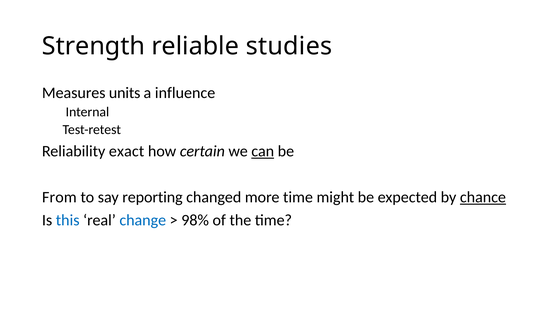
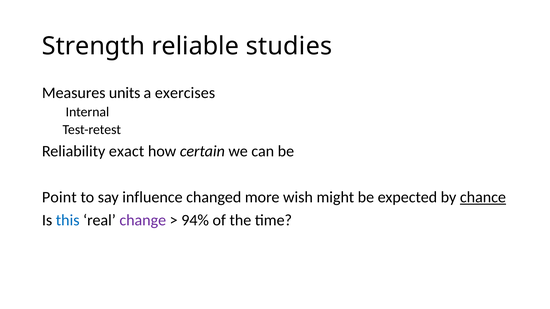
influence: influence -> exercises
can underline: present -> none
From: From -> Point
reporting: reporting -> influence
more time: time -> wish
change colour: blue -> purple
98%: 98% -> 94%
